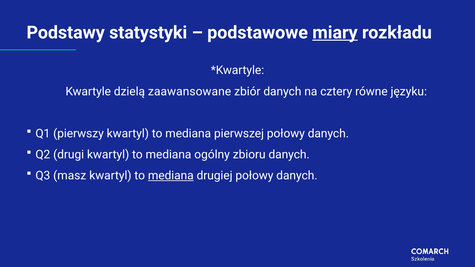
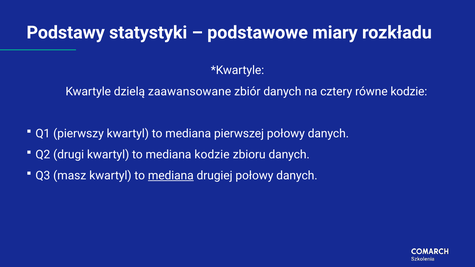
miary underline: present -> none
równe języku: języku -> kodzie
mediana ogólny: ogólny -> kodzie
